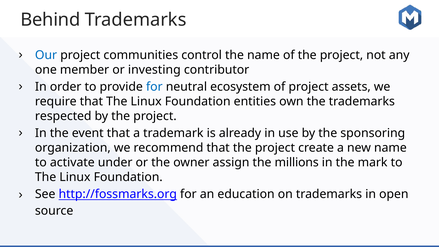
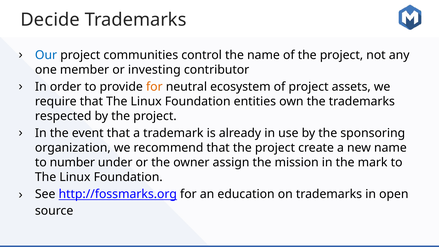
Behind: Behind -> Decide
for at (154, 87) colour: blue -> orange
activate: activate -> number
millions: millions -> mission
